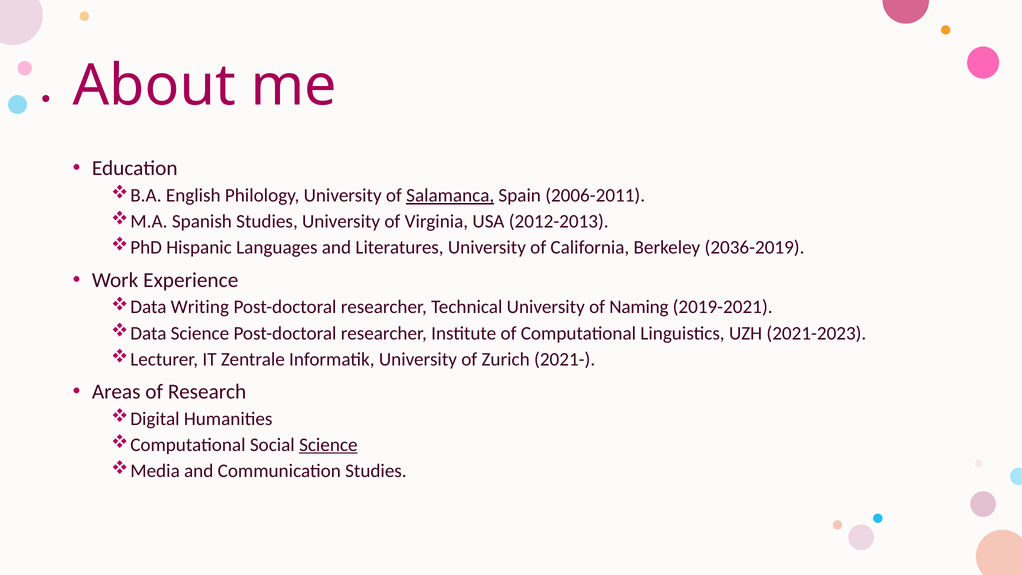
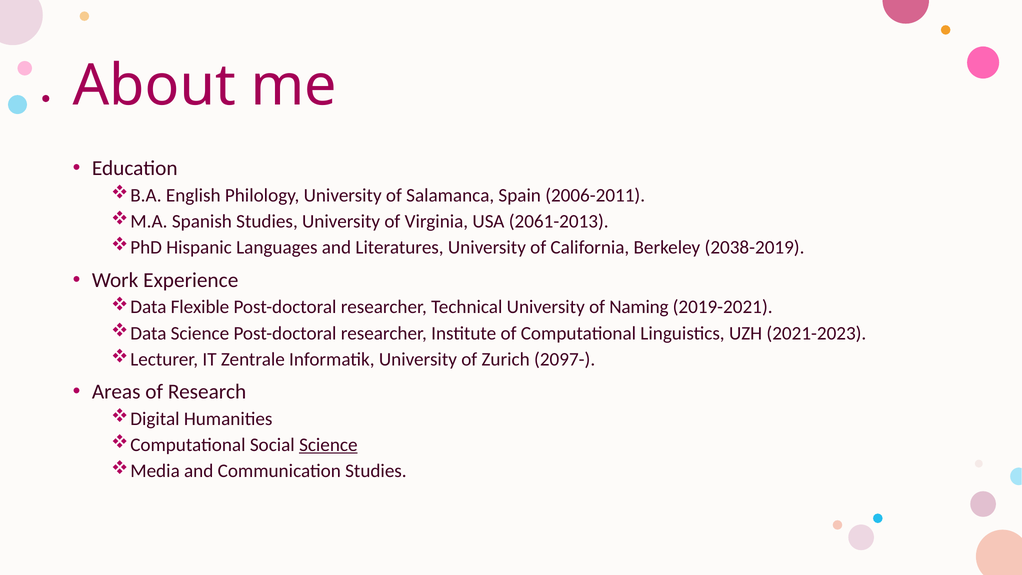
Salamanca underline: present -> none
2012-2013: 2012-2013 -> 2061-2013
2036-2019: 2036-2019 -> 2038-2019
Writing: Writing -> Flexible
2021-: 2021- -> 2097-
